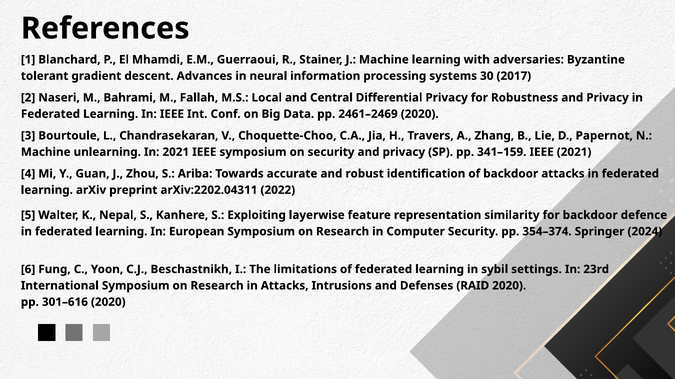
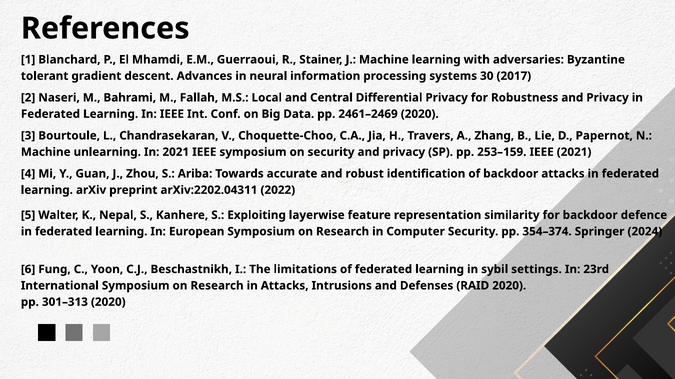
341–159: 341–159 -> 253–159
301–616: 301–616 -> 301–313
